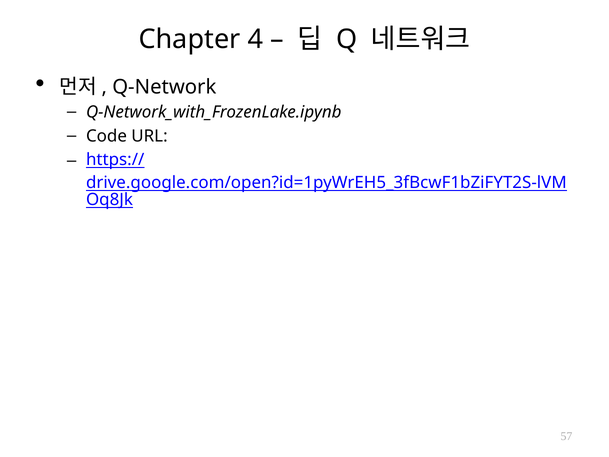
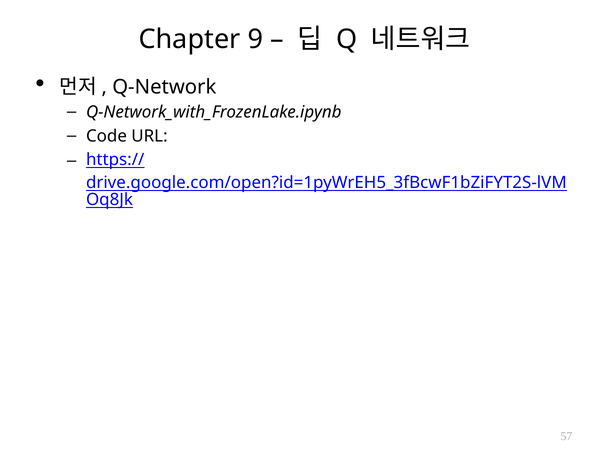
4: 4 -> 9
